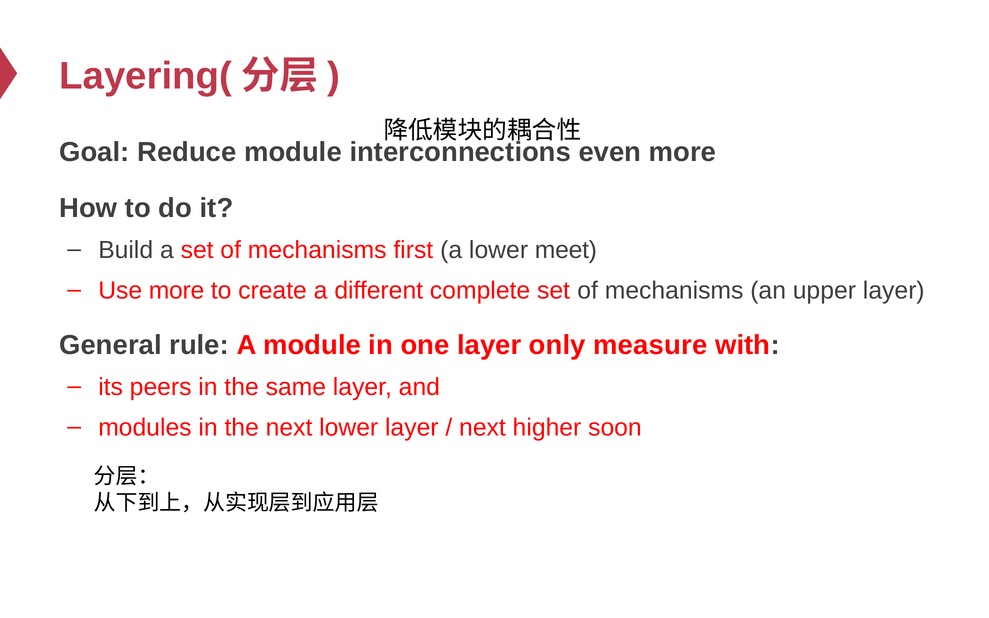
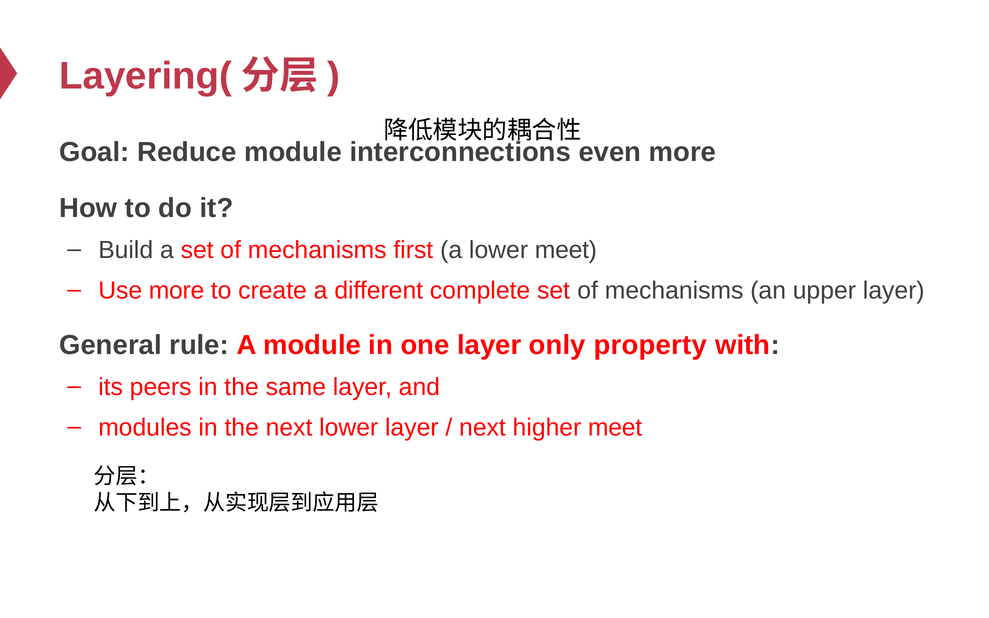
measure: measure -> property
higher soon: soon -> meet
